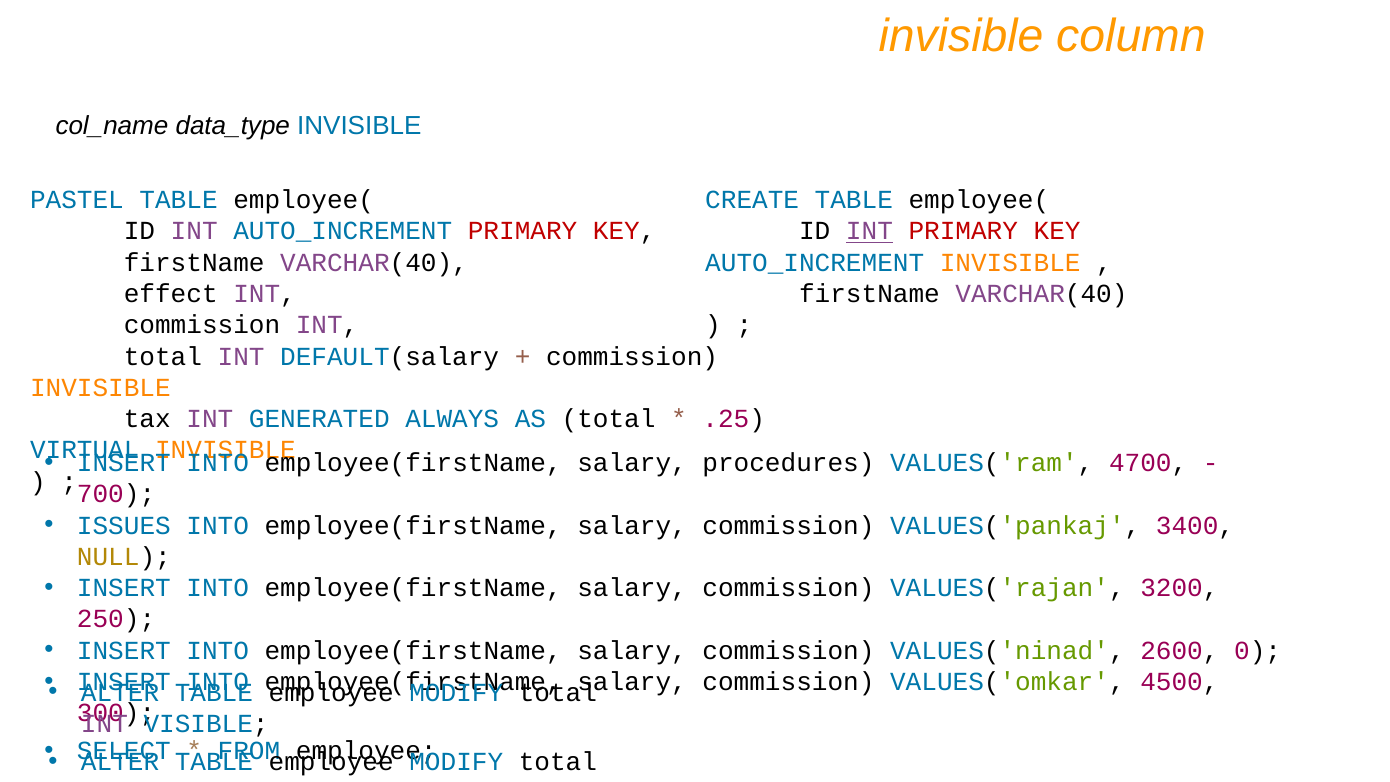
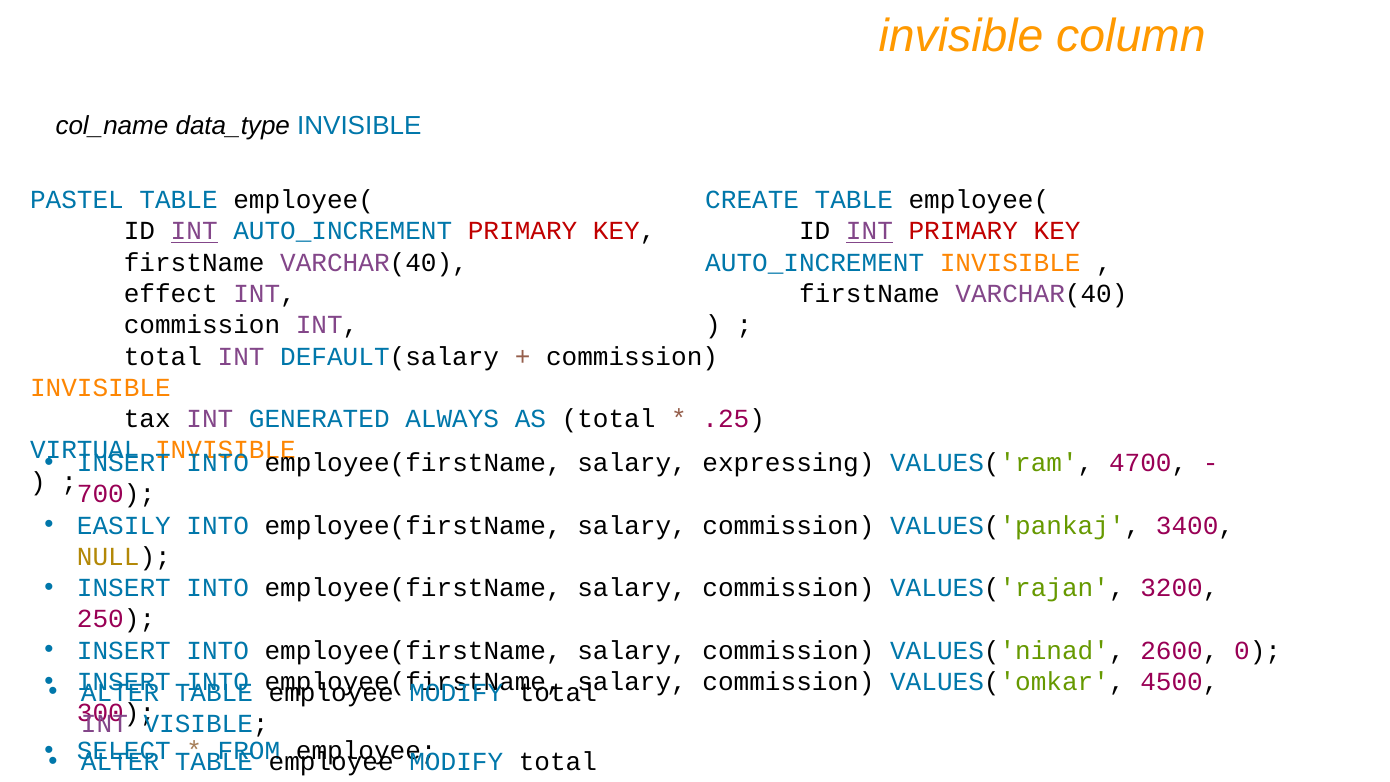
INT at (194, 231) underline: none -> present
procedures: procedures -> expressing
ISSUES: ISSUES -> EASILY
